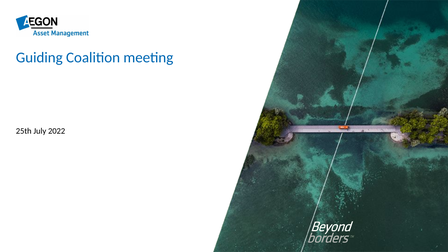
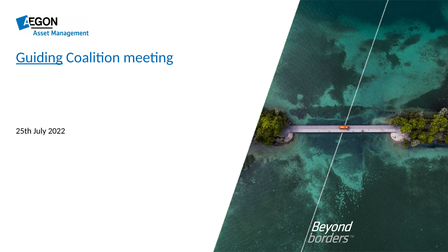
Guiding underline: none -> present
